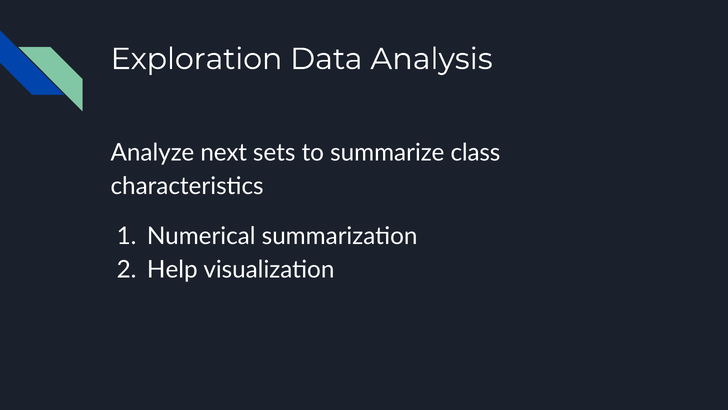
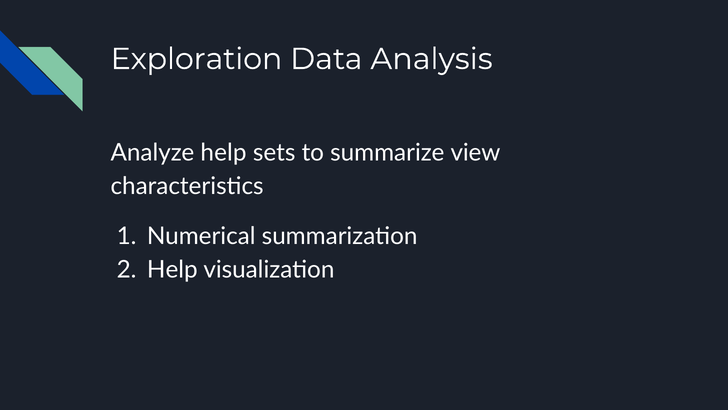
Analyze next: next -> help
class: class -> view
